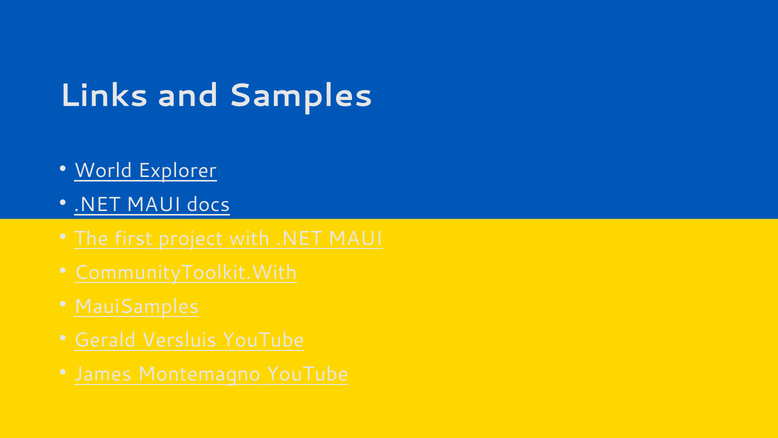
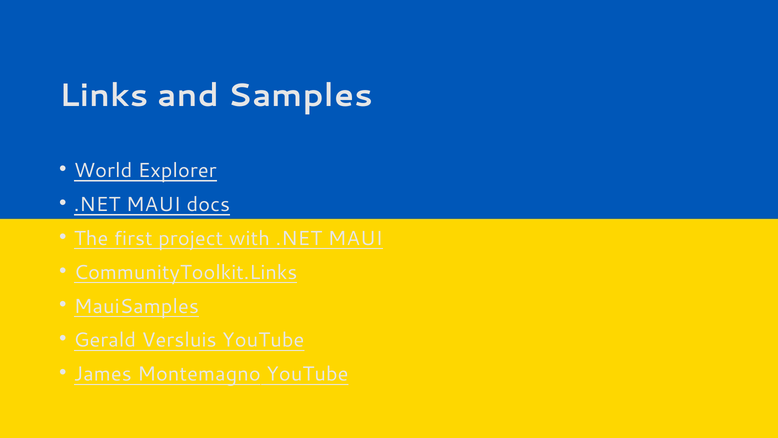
CommunityToolkit.With: CommunityToolkit.With -> CommunityToolkit.Links
